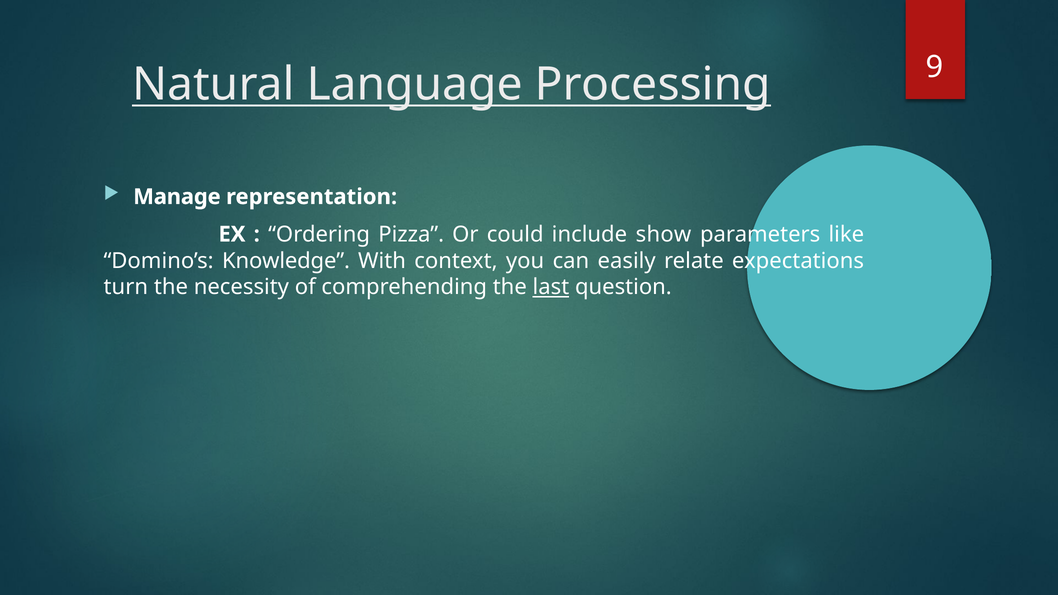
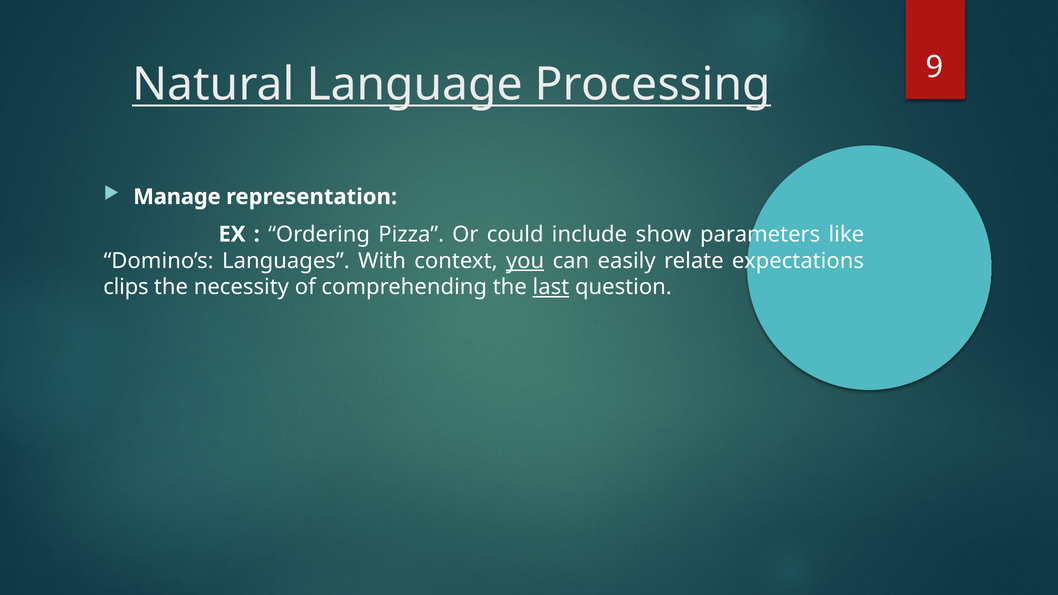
Knowledge: Knowledge -> Languages
you underline: none -> present
turn: turn -> clips
